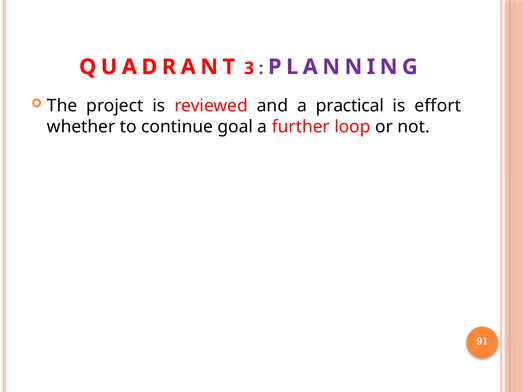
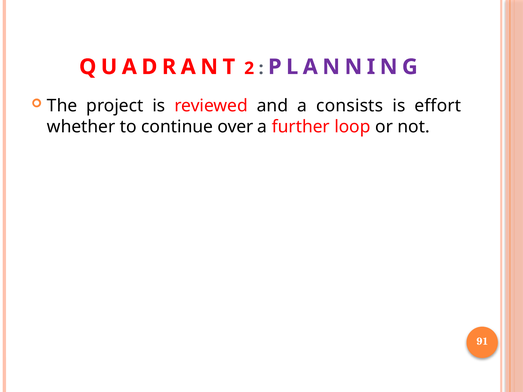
3: 3 -> 2
practical: practical -> consists
goal: goal -> over
